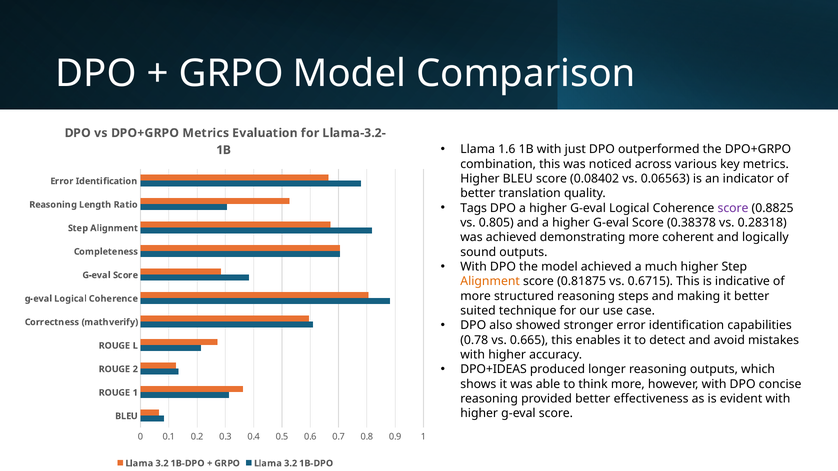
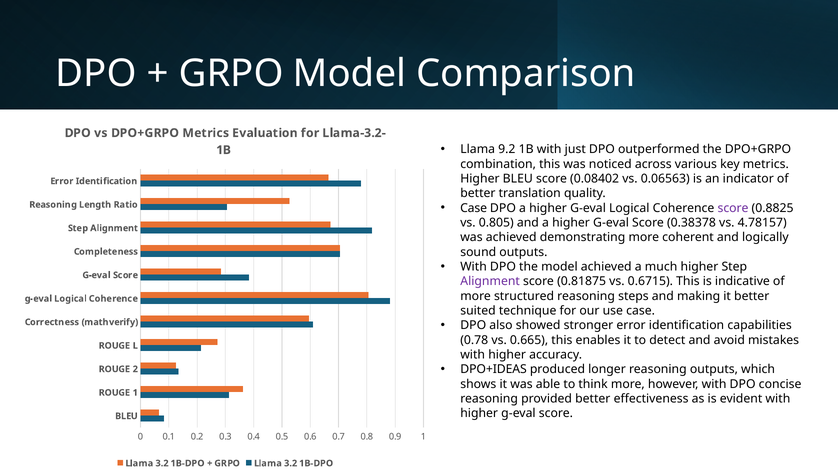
1.6: 1.6 -> 9.2
Tags at (474, 208): Tags -> Case
0.28318: 0.28318 -> 4.78157
Alignment at (490, 282) colour: orange -> purple
